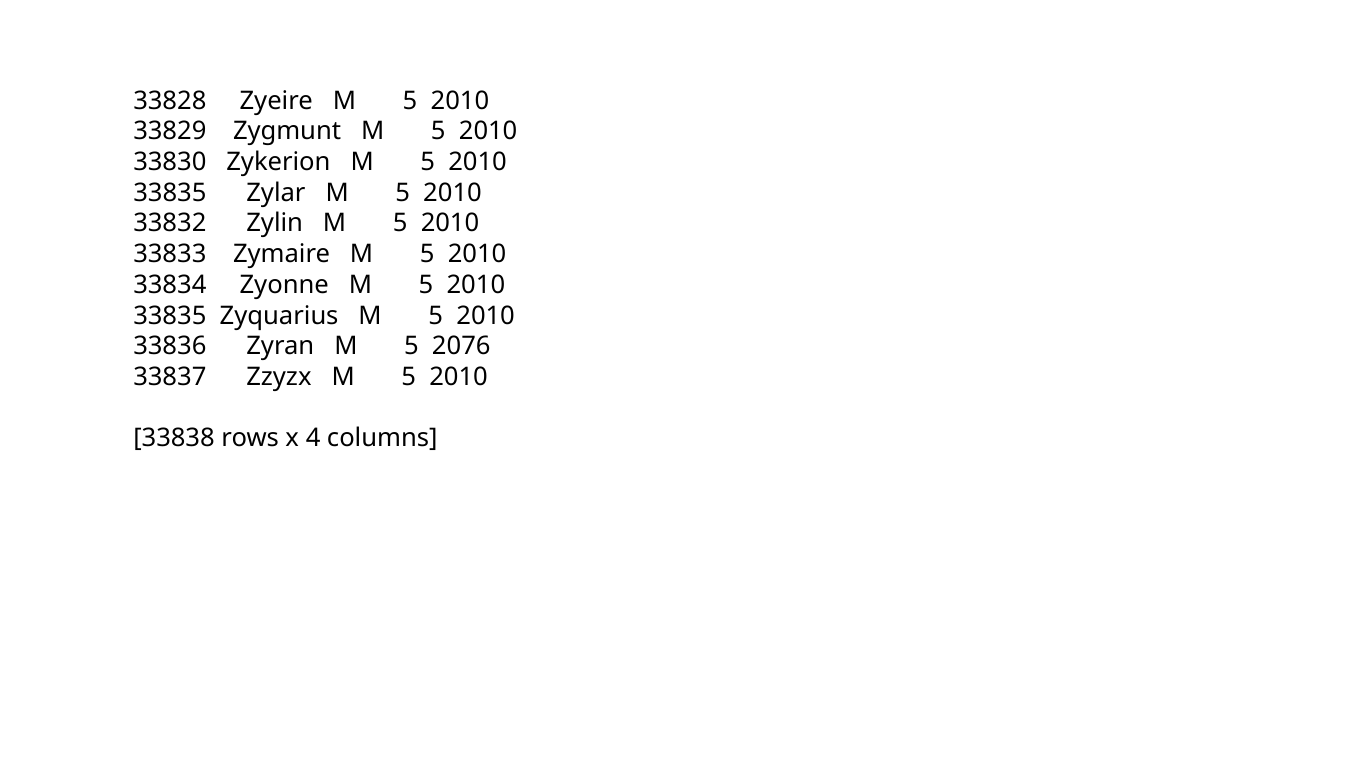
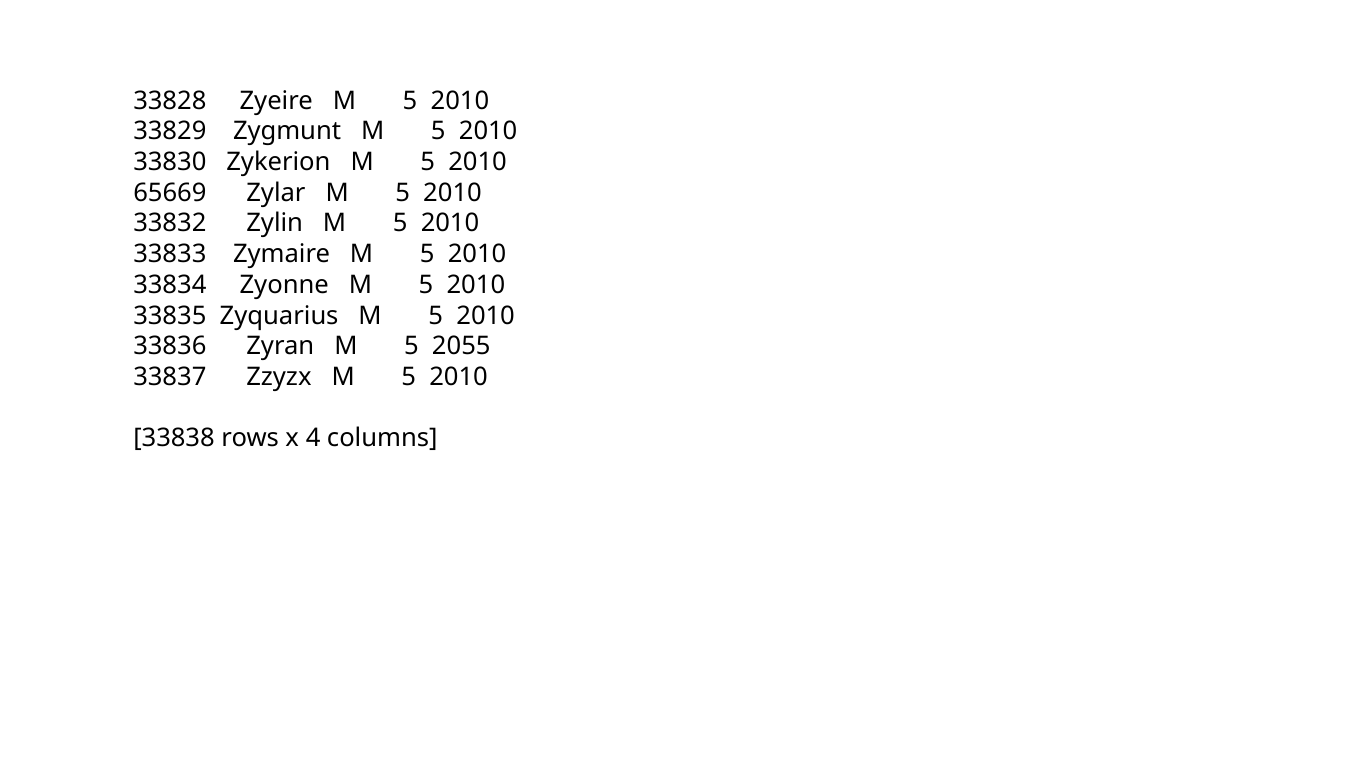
33835 at (170, 193): 33835 -> 65669
2076: 2076 -> 2055
